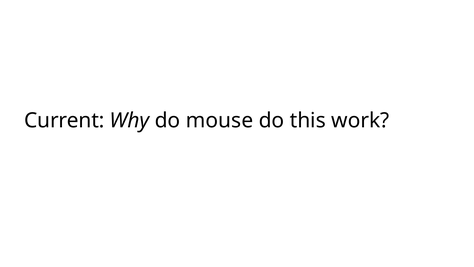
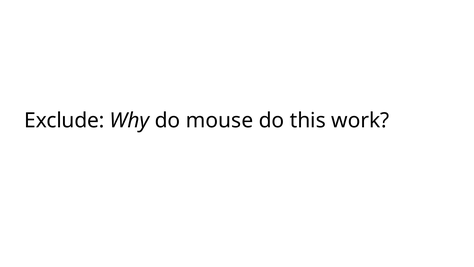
Current: Current -> Exclude
